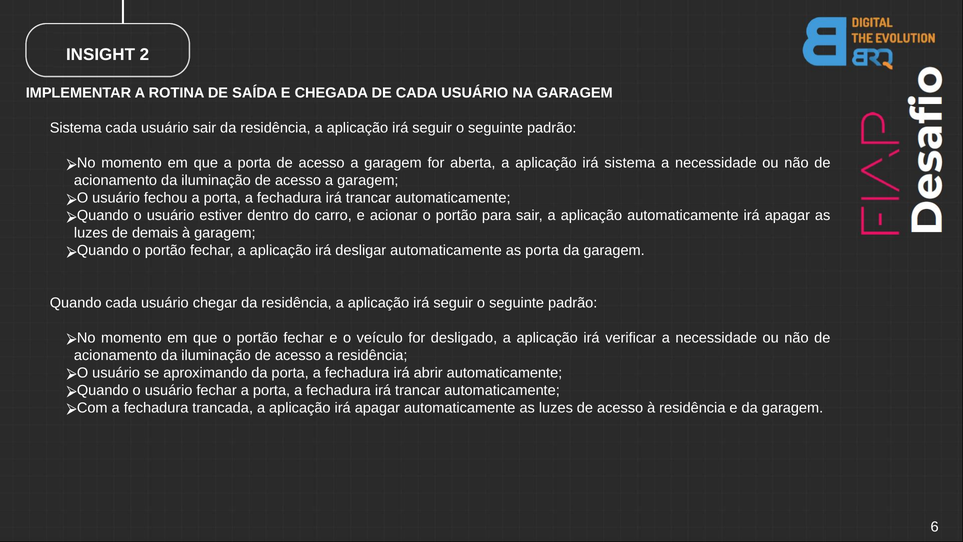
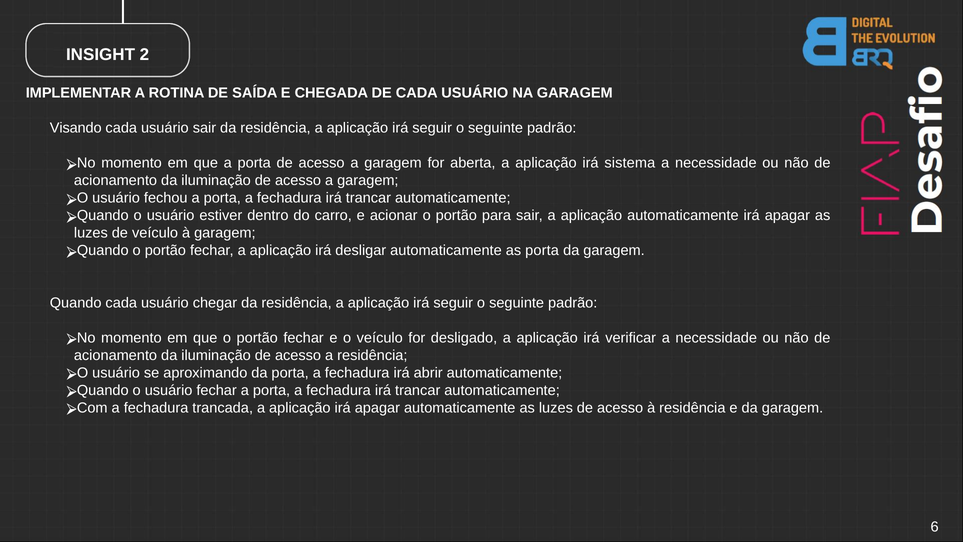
Sistema at (76, 128): Sistema -> Visando
de demais: demais -> veículo
